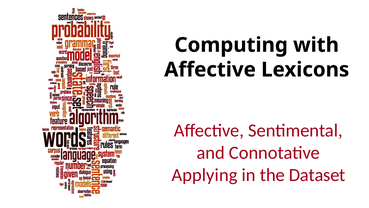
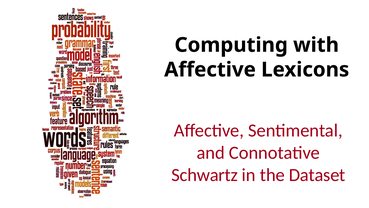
Applying: Applying -> Schwartz
